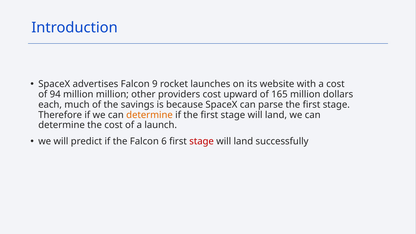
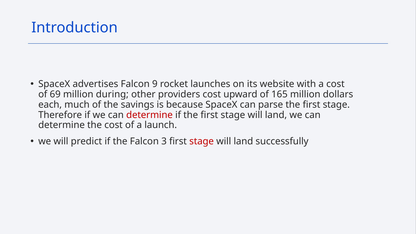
94: 94 -> 69
million million: million -> during
determine at (150, 115) colour: orange -> red
6: 6 -> 3
